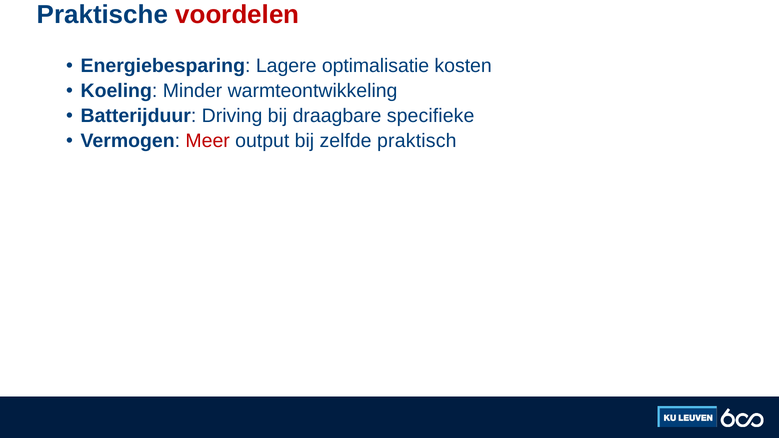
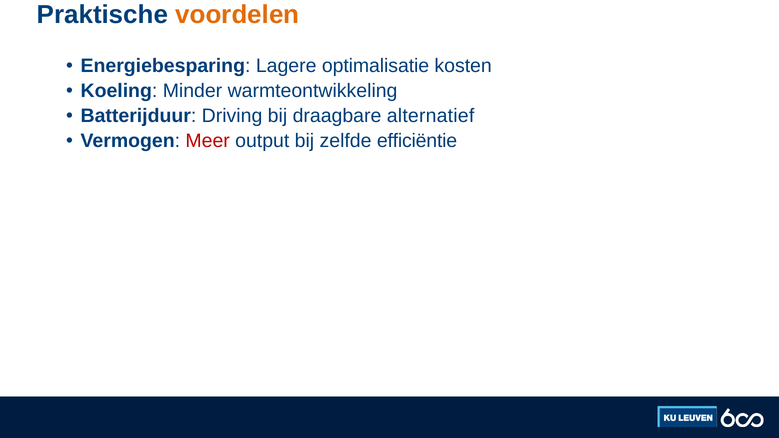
voordelen colour: red -> orange
specifieke: specifieke -> alternatief
praktisch: praktisch -> efficiëntie
